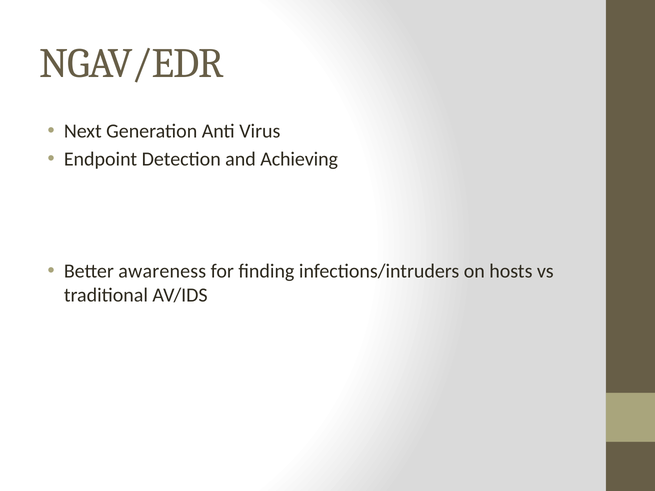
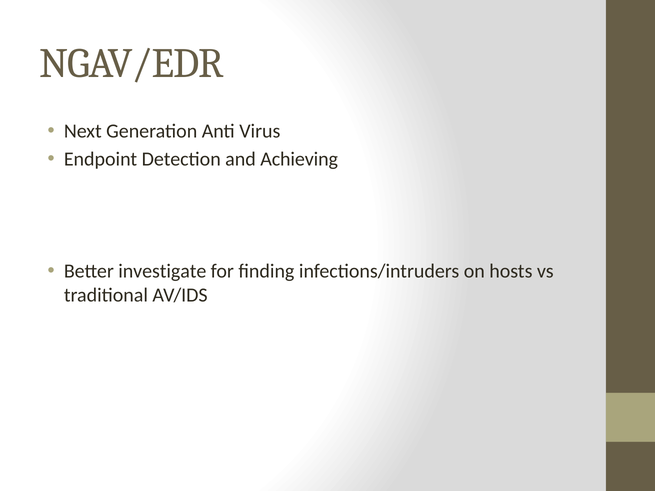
awareness: awareness -> investigate
